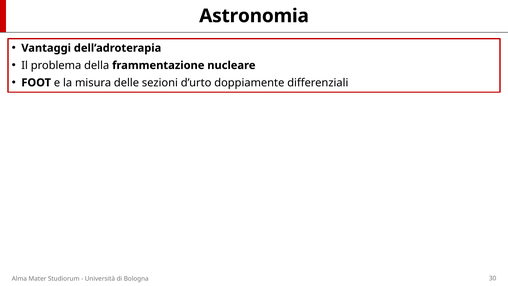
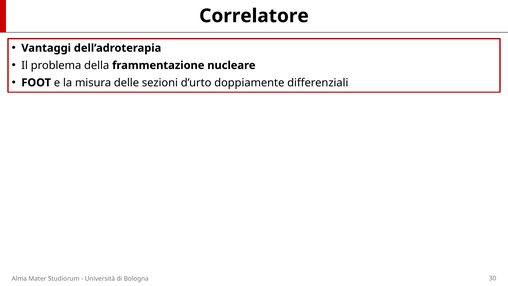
Astronomia: Astronomia -> Correlatore
